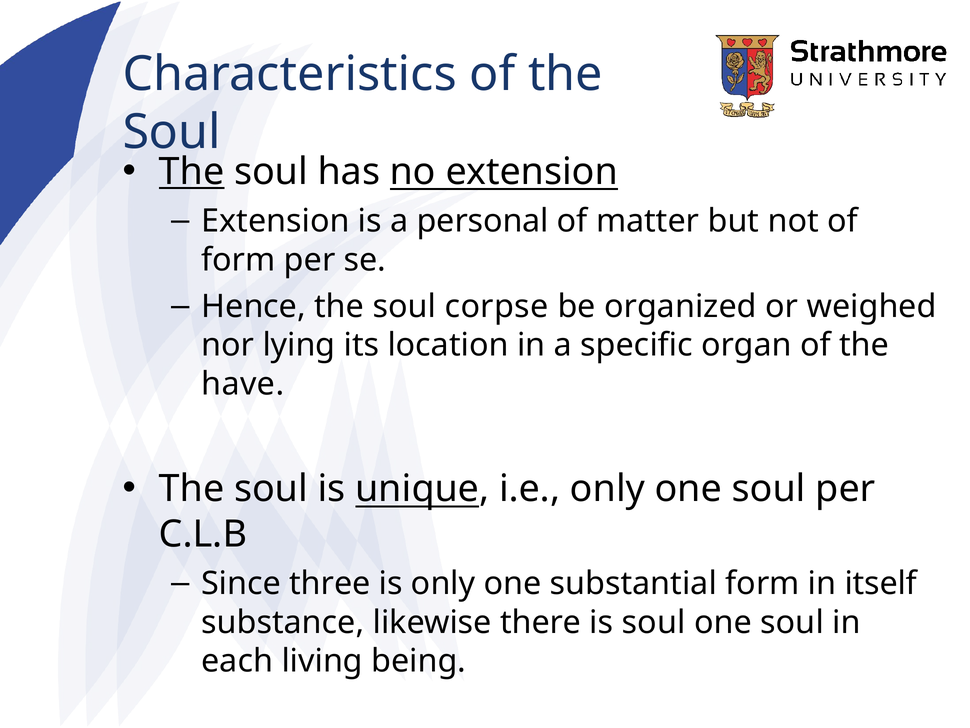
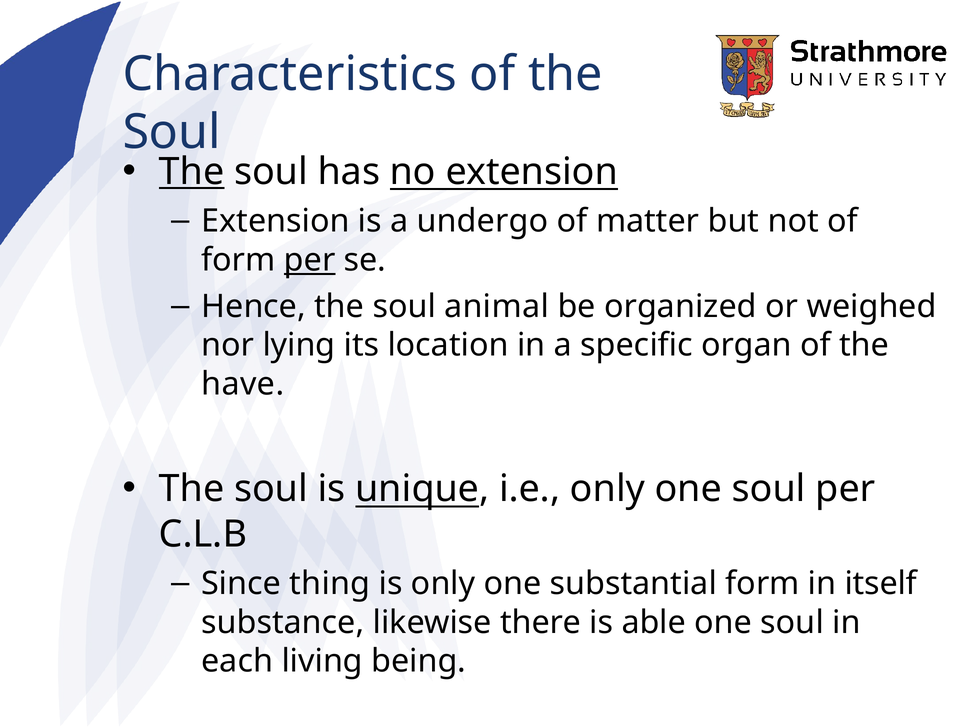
personal: personal -> undergo
per at (310, 260) underline: none -> present
corpse: corpse -> animal
three: three -> thing
is soul: soul -> able
